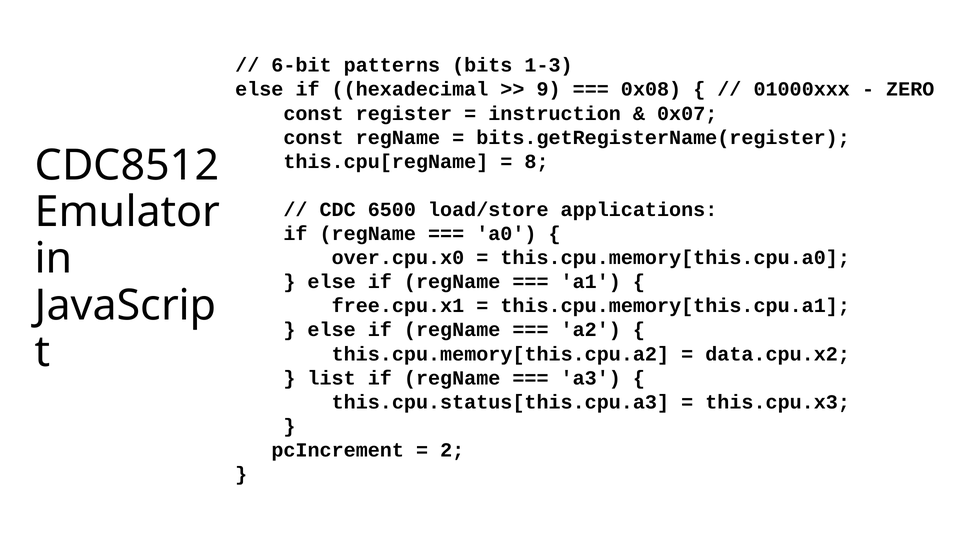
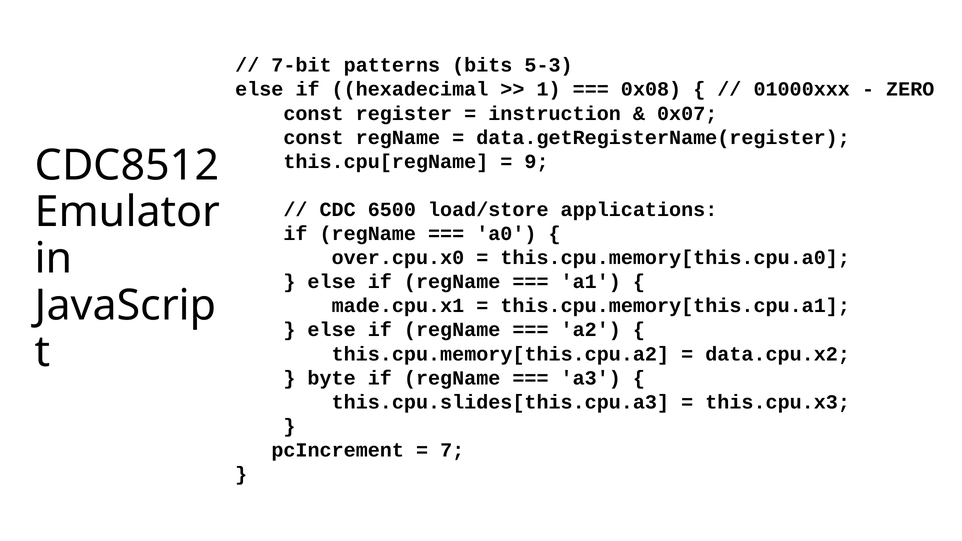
6-bit: 6-bit -> 7-bit
1-3: 1-3 -> 5-3
9: 9 -> 1
bits.getRegisterName(register: bits.getRegisterName(register -> data.getRegisterName(register
8: 8 -> 9
free.cpu.x1: free.cpu.x1 -> made.cpu.x1
list: list -> byte
this.cpu.status[this.cpu.a3: this.cpu.status[this.cpu.a3 -> this.cpu.slides[this.cpu.a3
2: 2 -> 7
